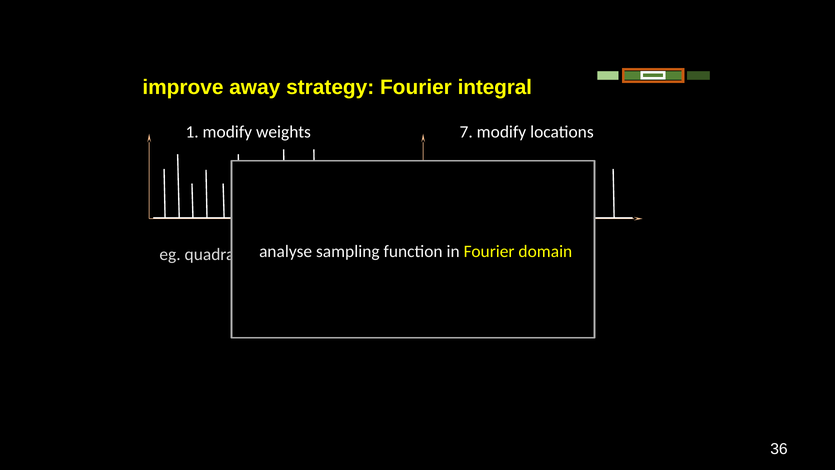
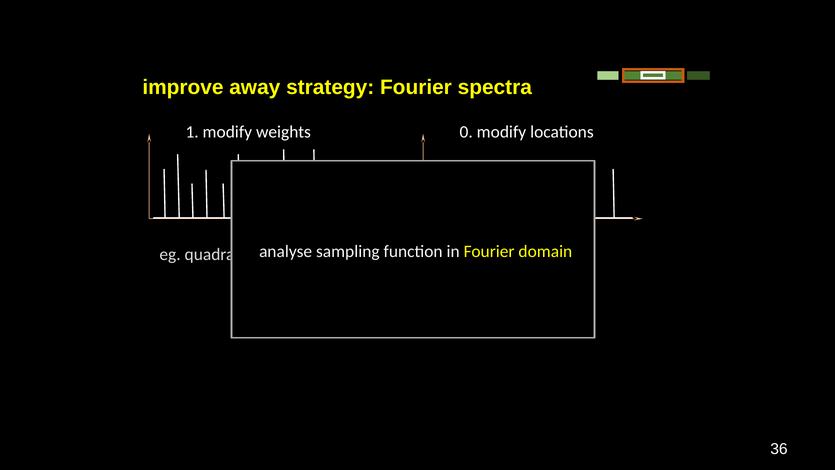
integral: integral -> spectra
7: 7 -> 0
